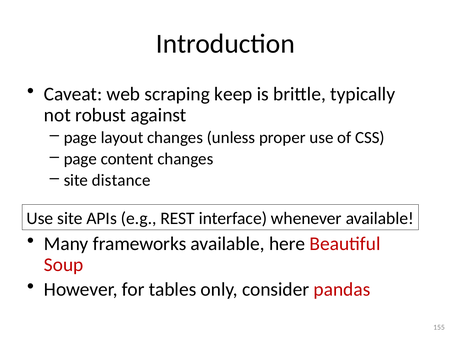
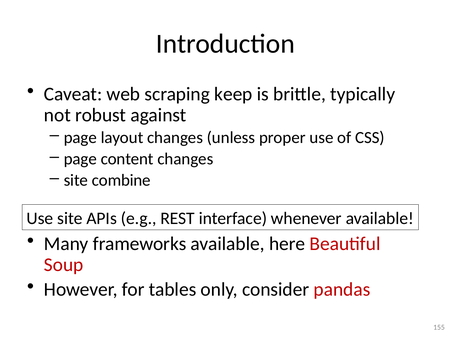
distance: distance -> combine
